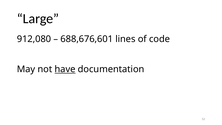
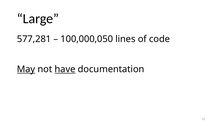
912,080: 912,080 -> 577,281
688,676,601: 688,676,601 -> 100,000,050
May underline: none -> present
